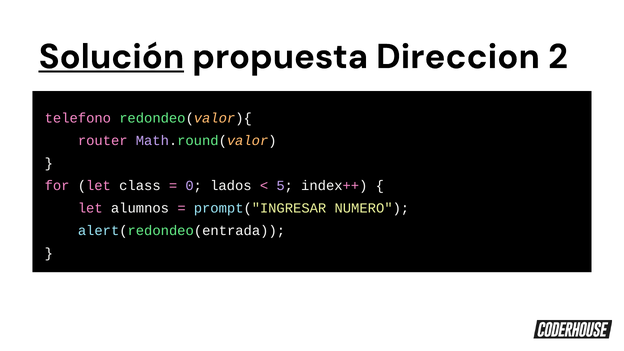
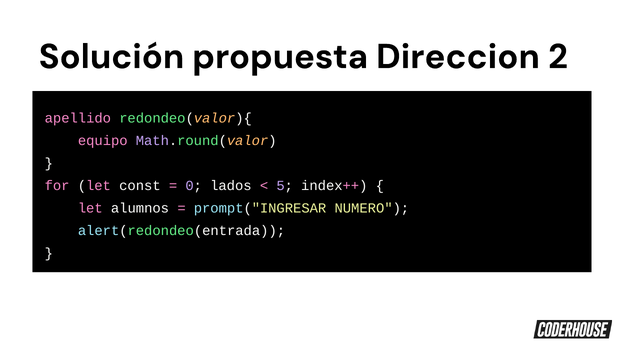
Solución underline: present -> none
telefono: telefono -> apellido
router: router -> equipo
class: class -> const
